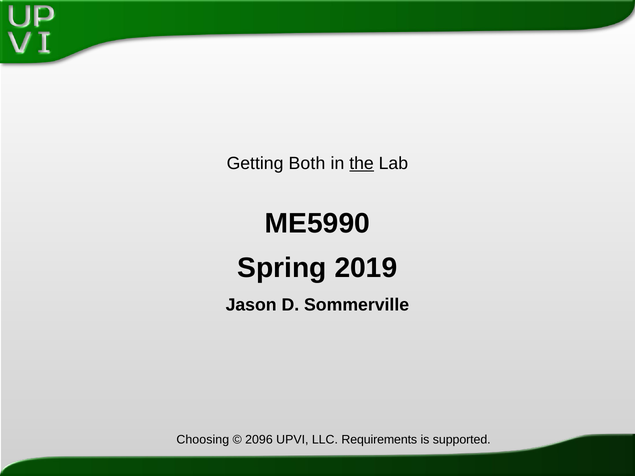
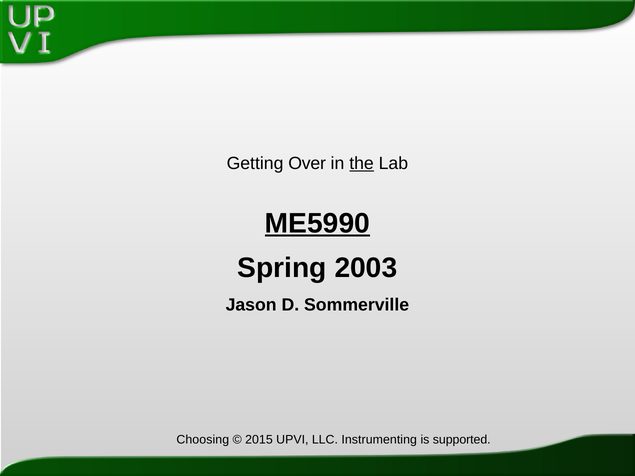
Both: Both -> Over
ME5990 underline: none -> present
2019: 2019 -> 2003
2096: 2096 -> 2015
Requirements: Requirements -> Instrumenting
